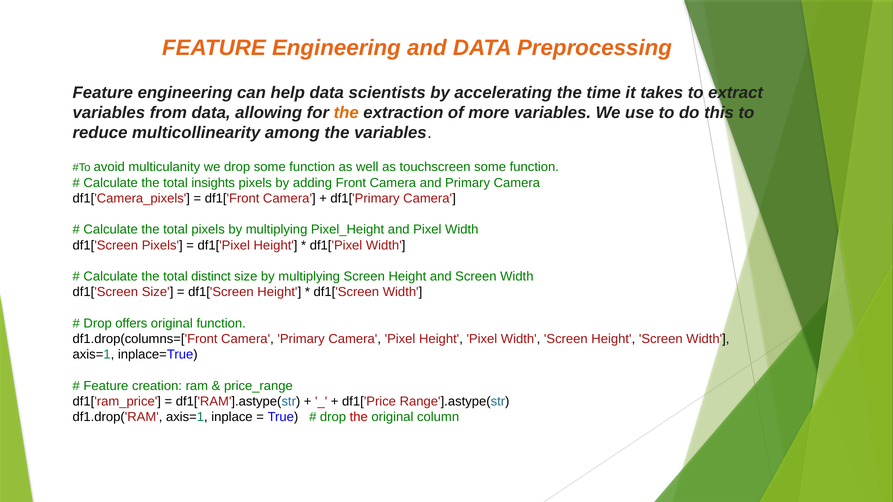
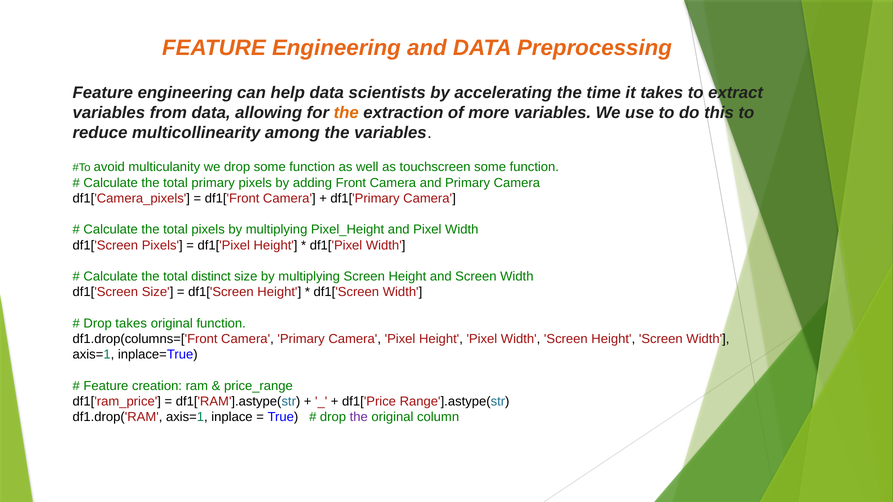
total insights: insights -> primary
Drop offers: offers -> takes
the at (359, 417) colour: red -> purple
